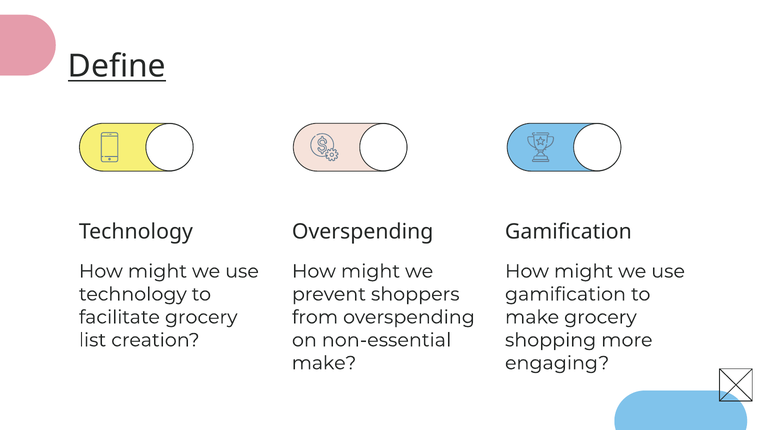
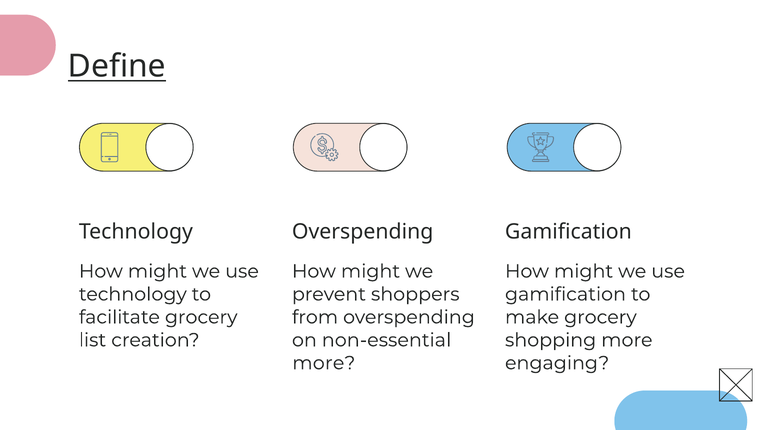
make at (324, 363): make -> more
